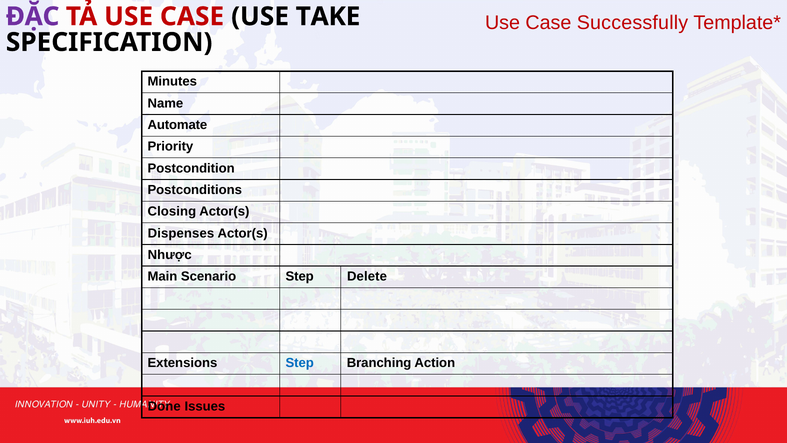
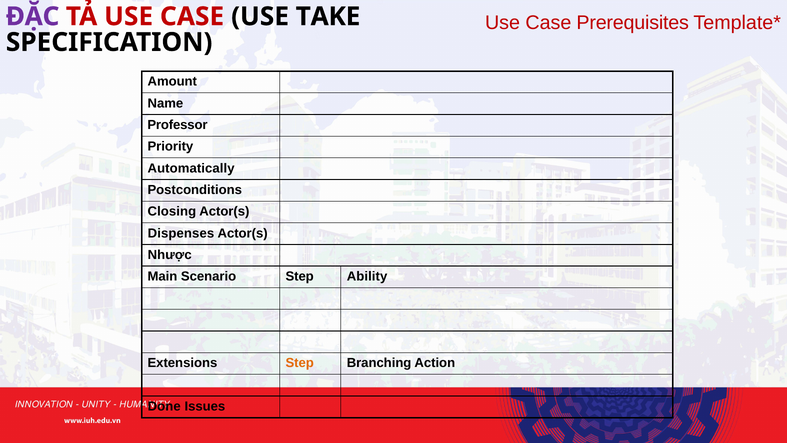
Successfully: Successfully -> Prerequisites
Minutes: Minutes -> Amount
Automate: Automate -> Professor
Postcondition: Postcondition -> Automatically
Delete: Delete -> Ability
Step at (300, 363) colour: blue -> orange
